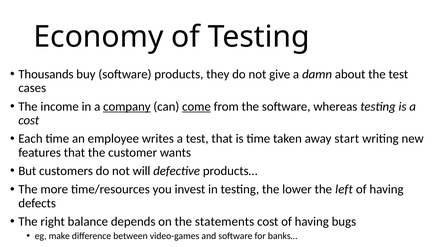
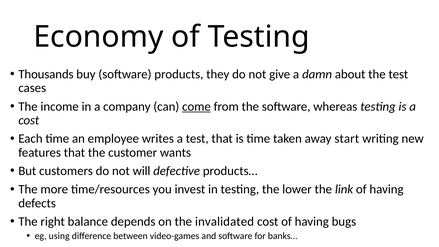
company underline: present -> none
left: left -> link
statements: statements -> invalidated
make: make -> using
